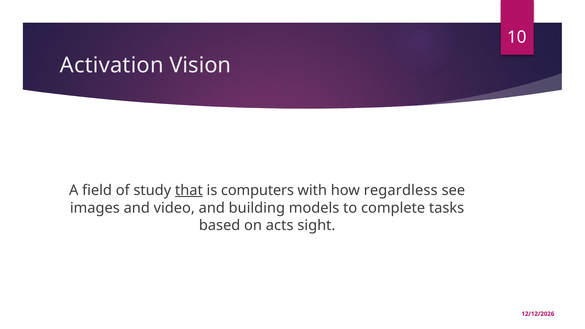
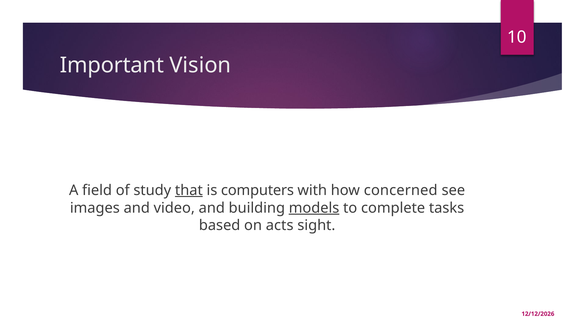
Activation: Activation -> Important
regardless: regardless -> concerned
models underline: none -> present
